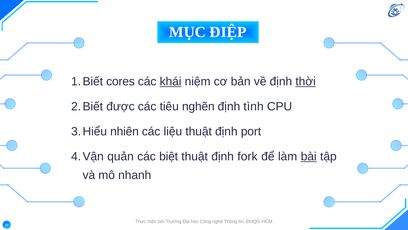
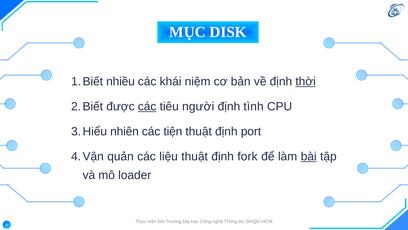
ĐIỆP: ĐIỆP -> DISK
cores: cores -> nhiều
khái underline: present -> none
các at (147, 106) underline: none -> present
nghẽn: nghẽn -> người
liệu: liệu -> tiện
biệt: biệt -> liệu
nhanh: nhanh -> loader
